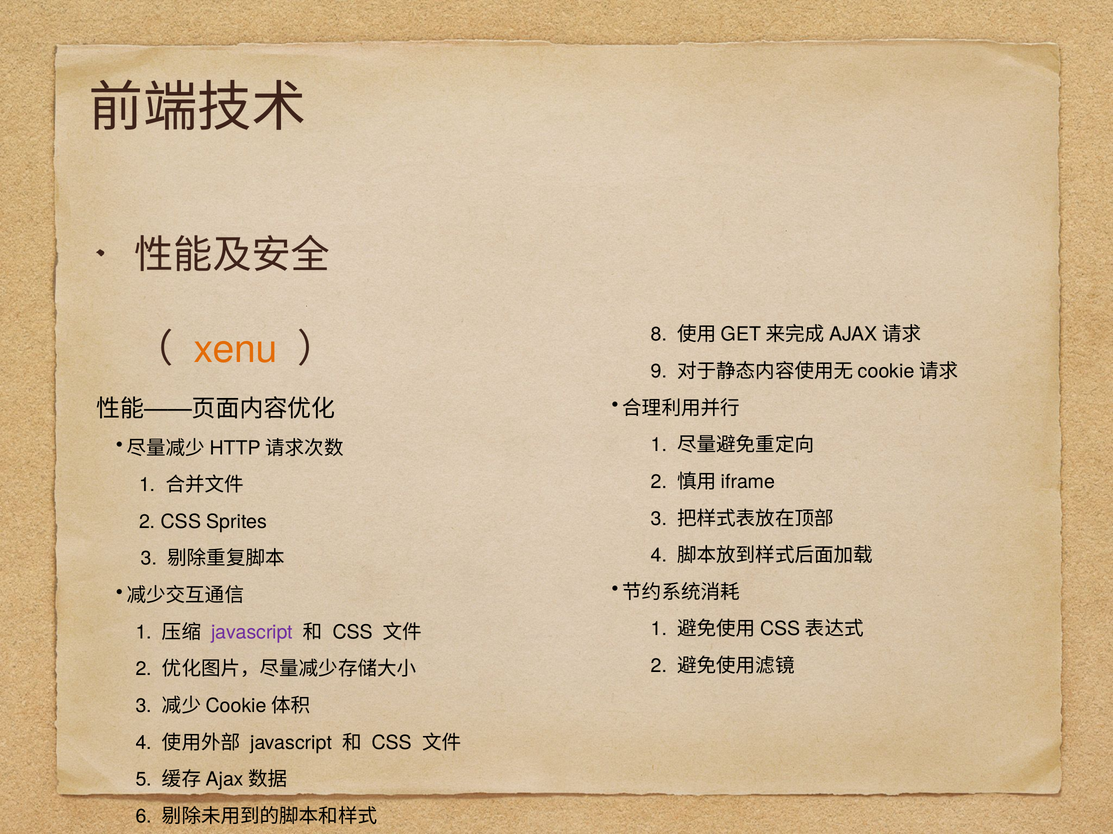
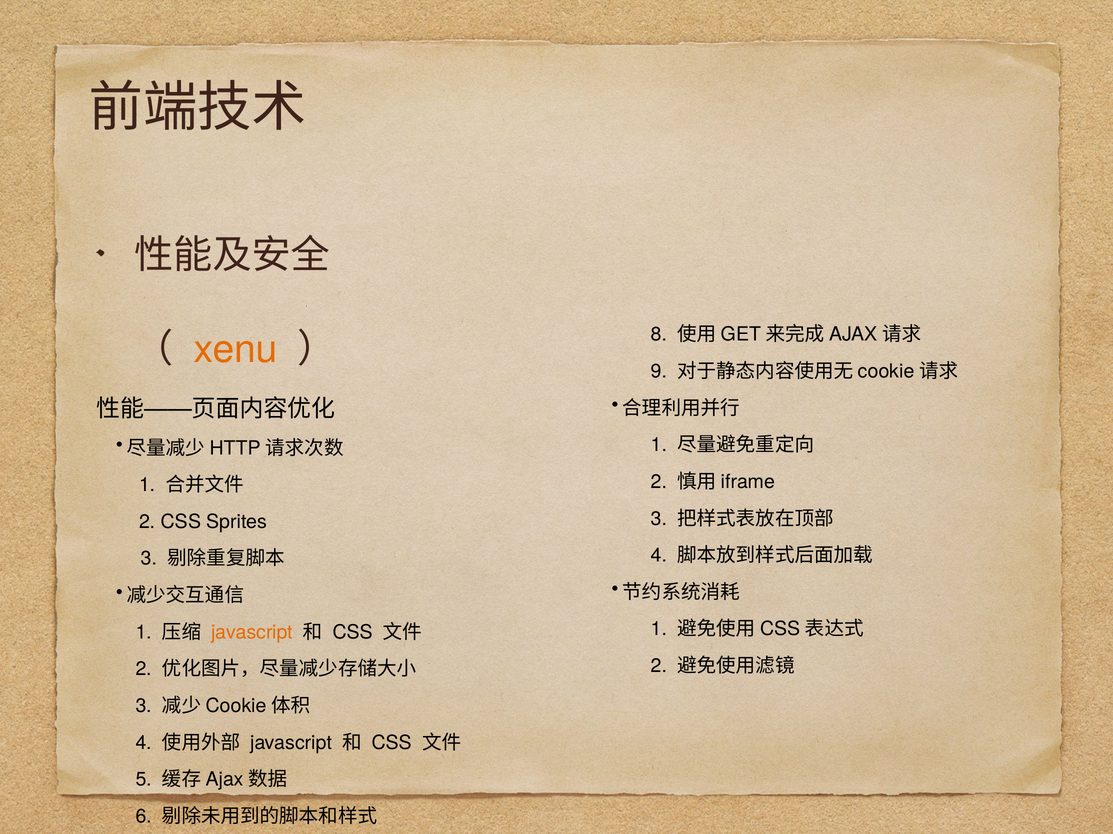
javascript at (252, 633) colour: purple -> orange
